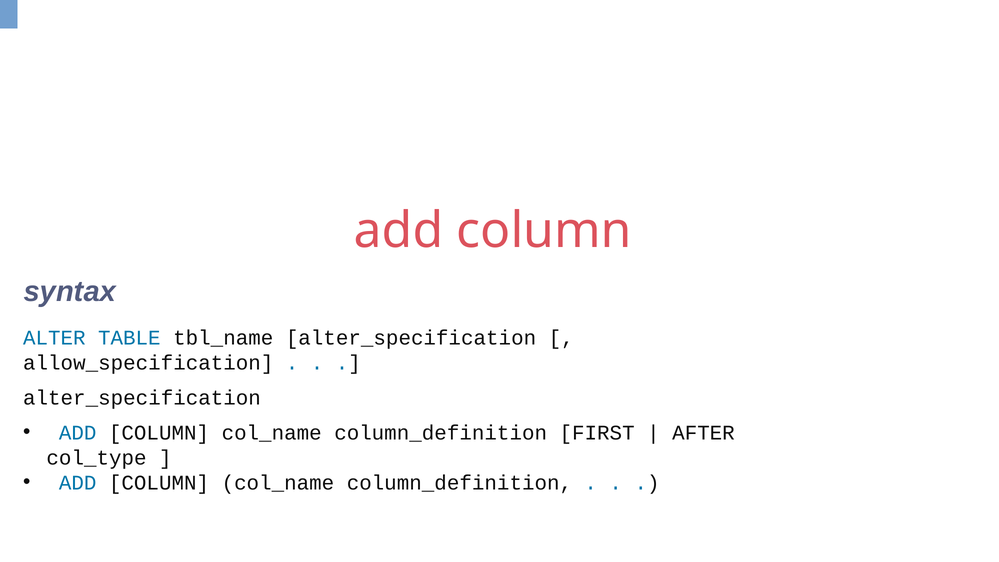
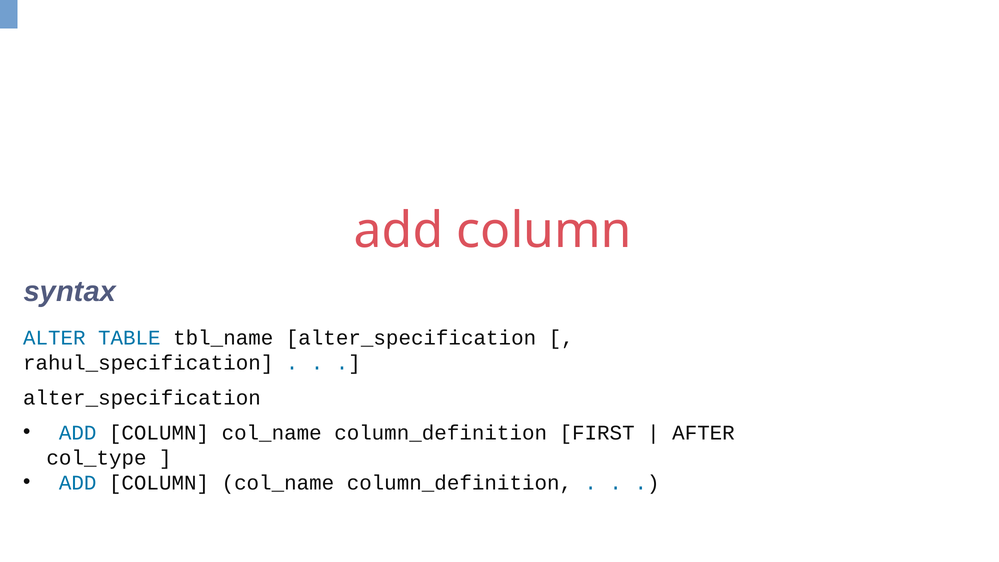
allow_specification: allow_specification -> rahul_specification
